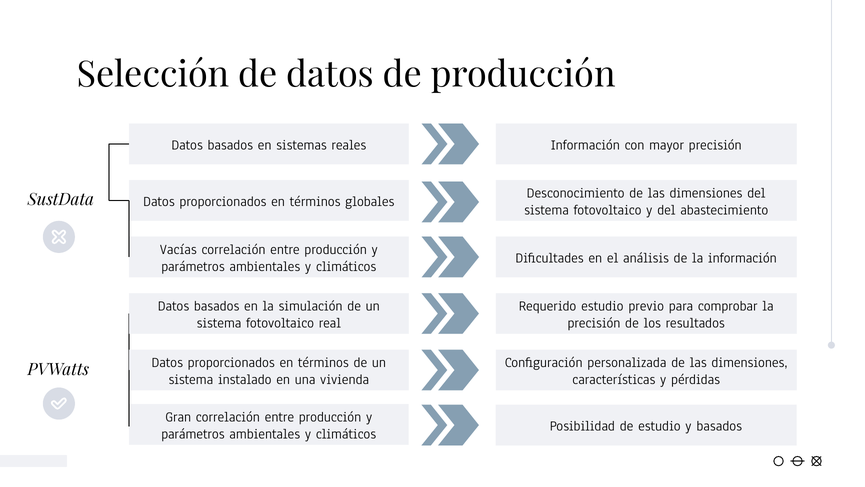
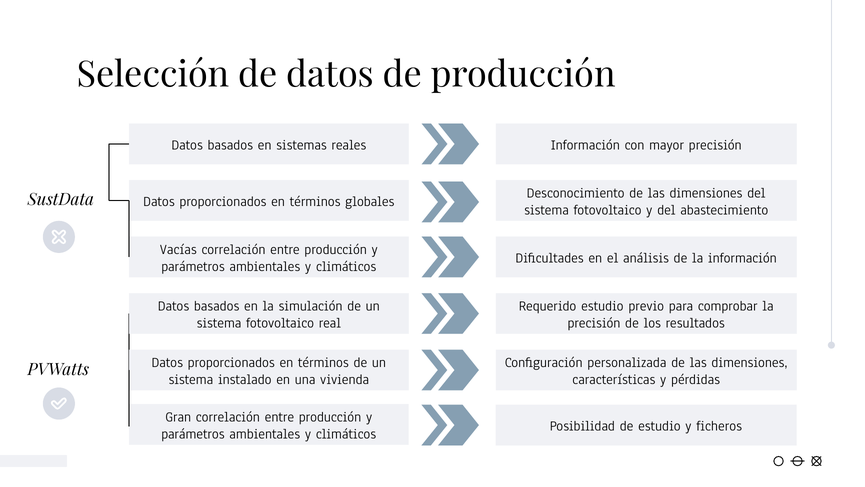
y basados: basados -> ficheros
